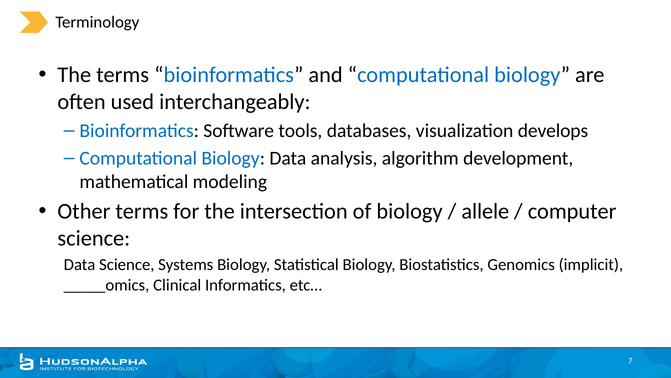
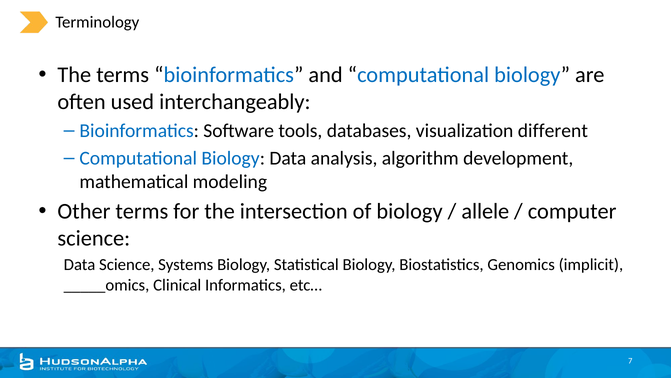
develops: develops -> different
